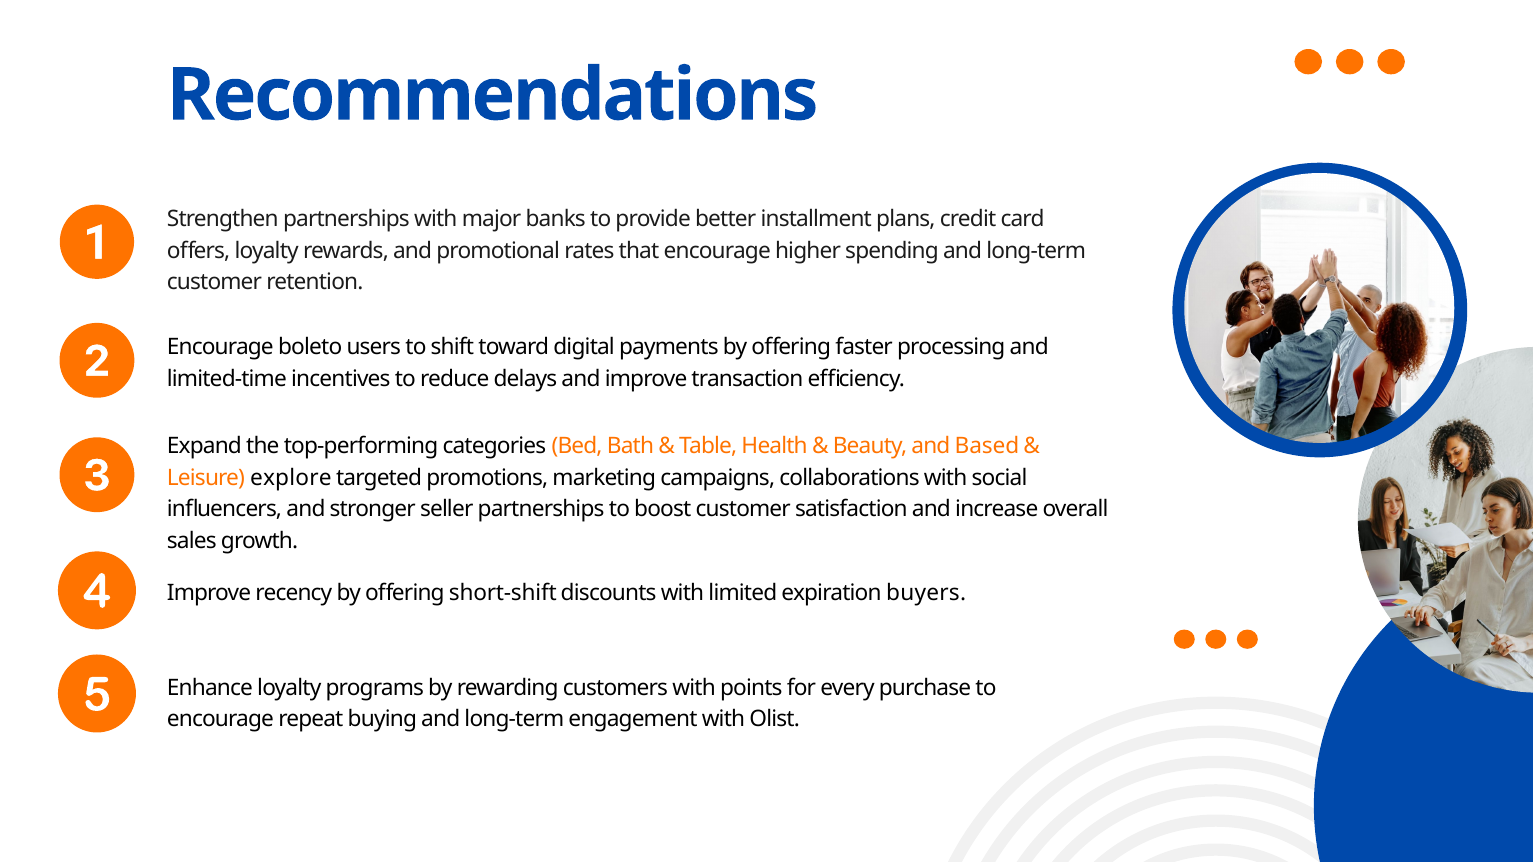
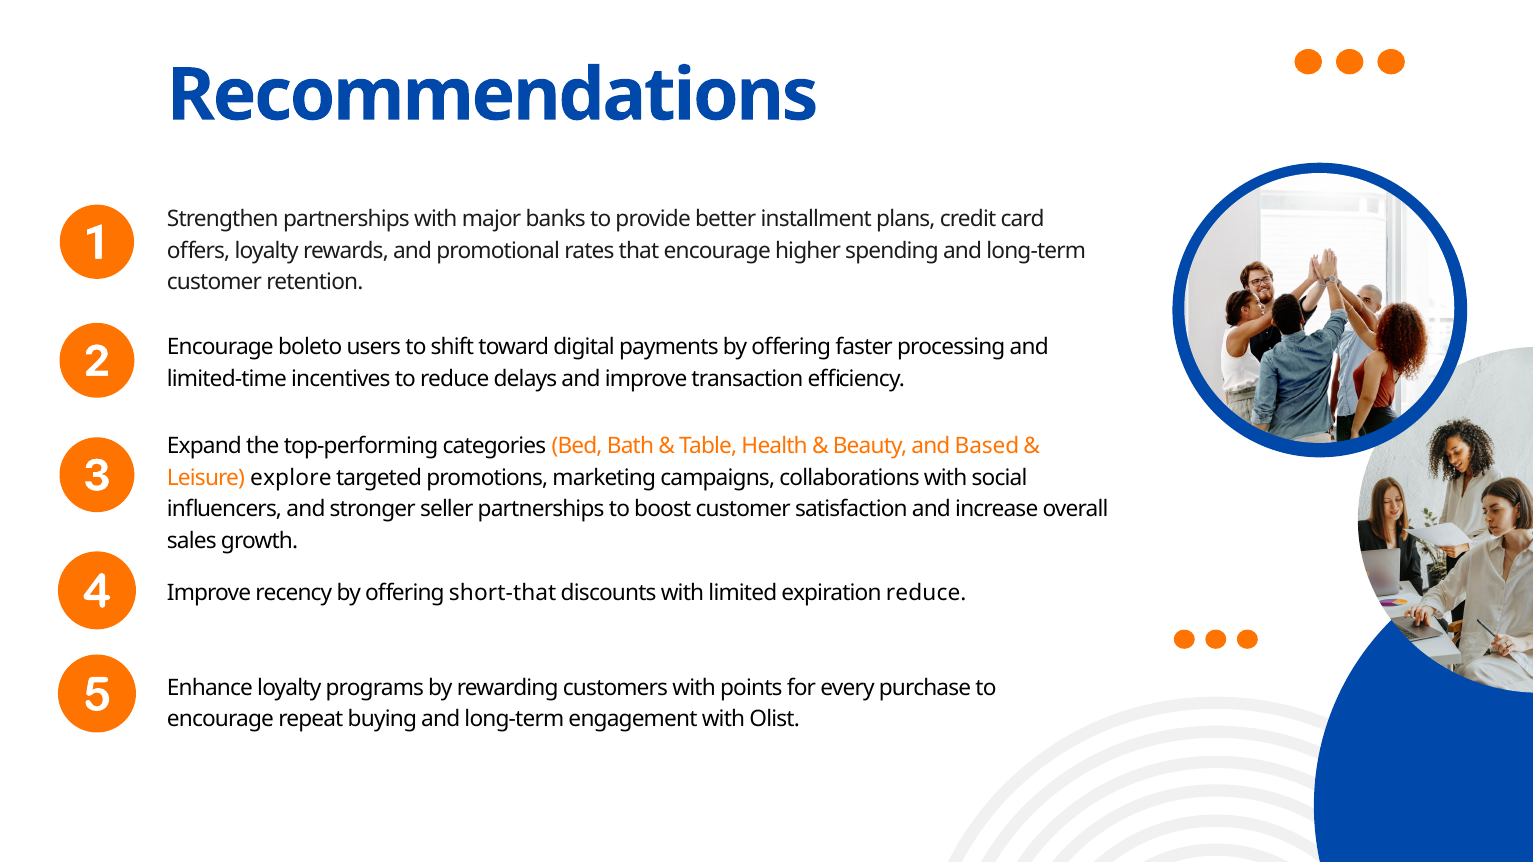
short-shift: short-shift -> short-that
expiration buyers: buyers -> reduce
